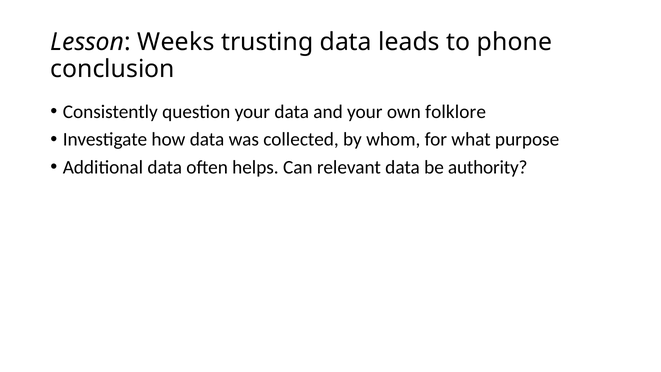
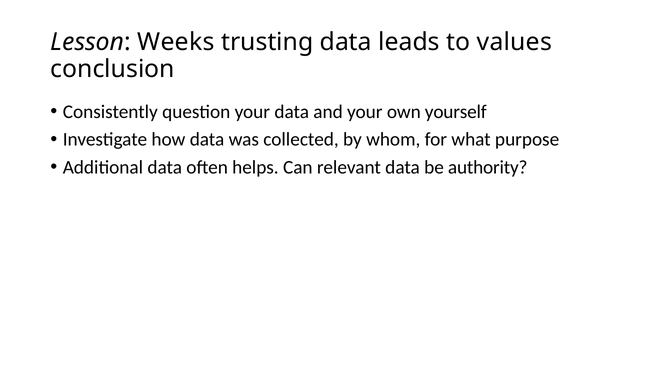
phone: phone -> values
folklore: folklore -> yourself
